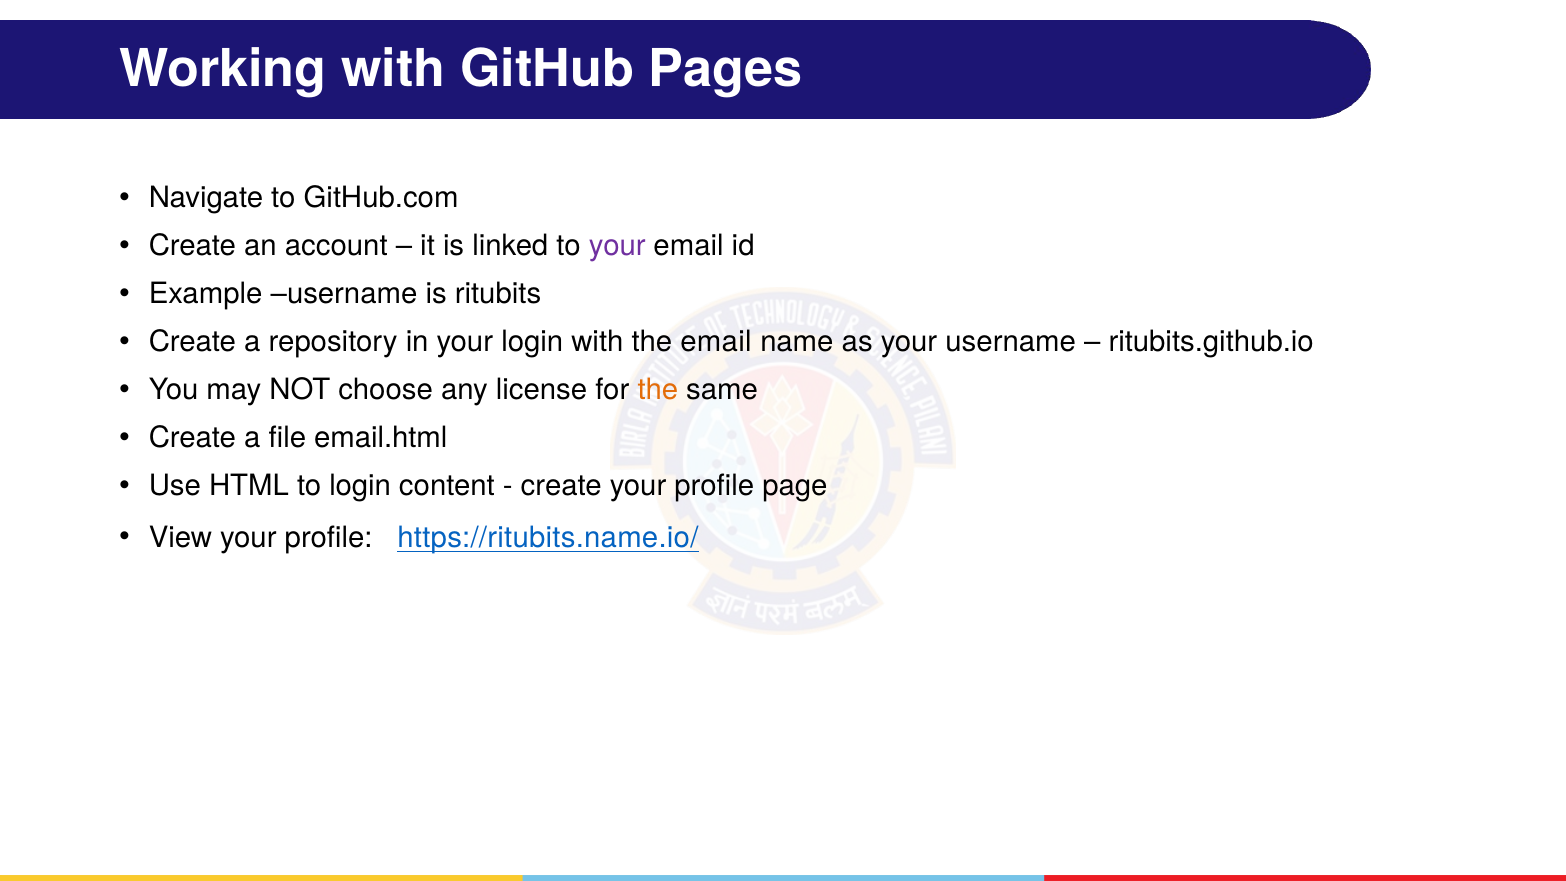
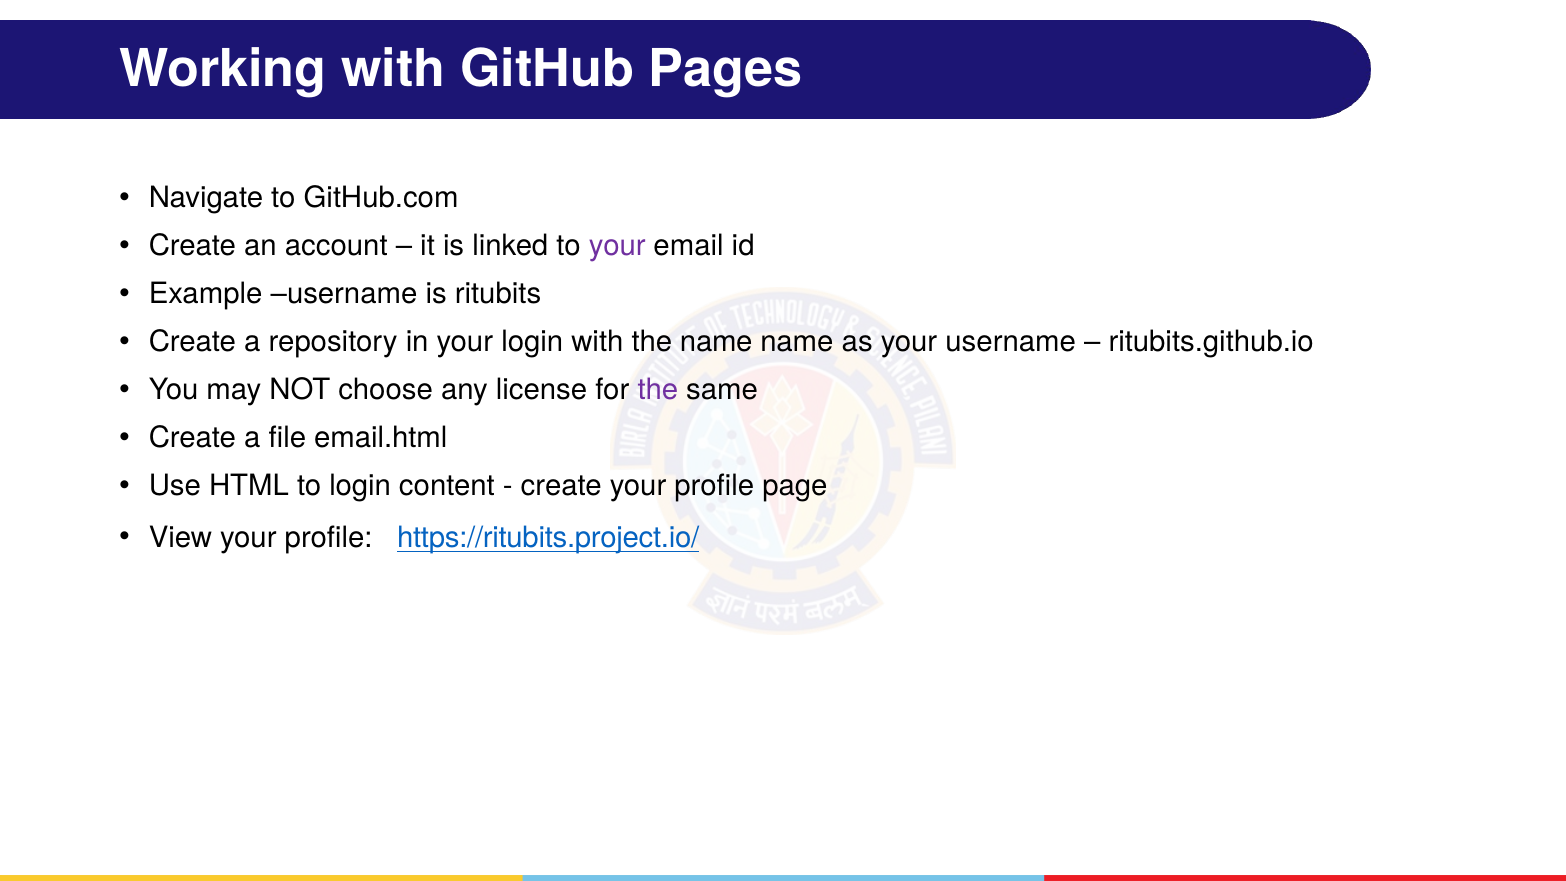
the email: email -> name
the at (658, 390) colour: orange -> purple
https://ritubits.name.io/: https://ritubits.name.io/ -> https://ritubits.project.io/
